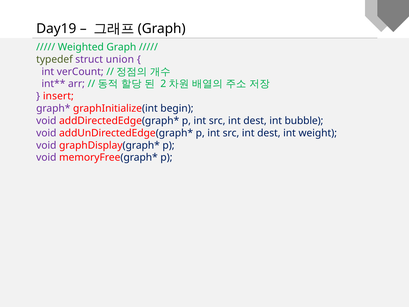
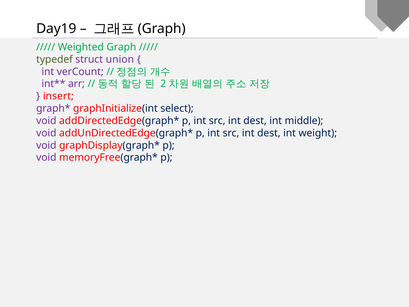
begin: begin -> select
bubble: bubble -> middle
